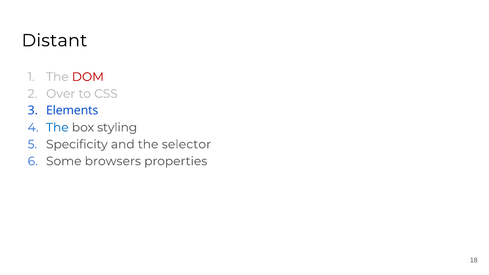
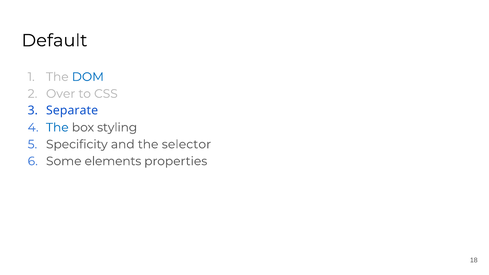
Distant: Distant -> Default
DOM colour: red -> blue
Elements: Elements -> Separate
browsers: browsers -> elements
